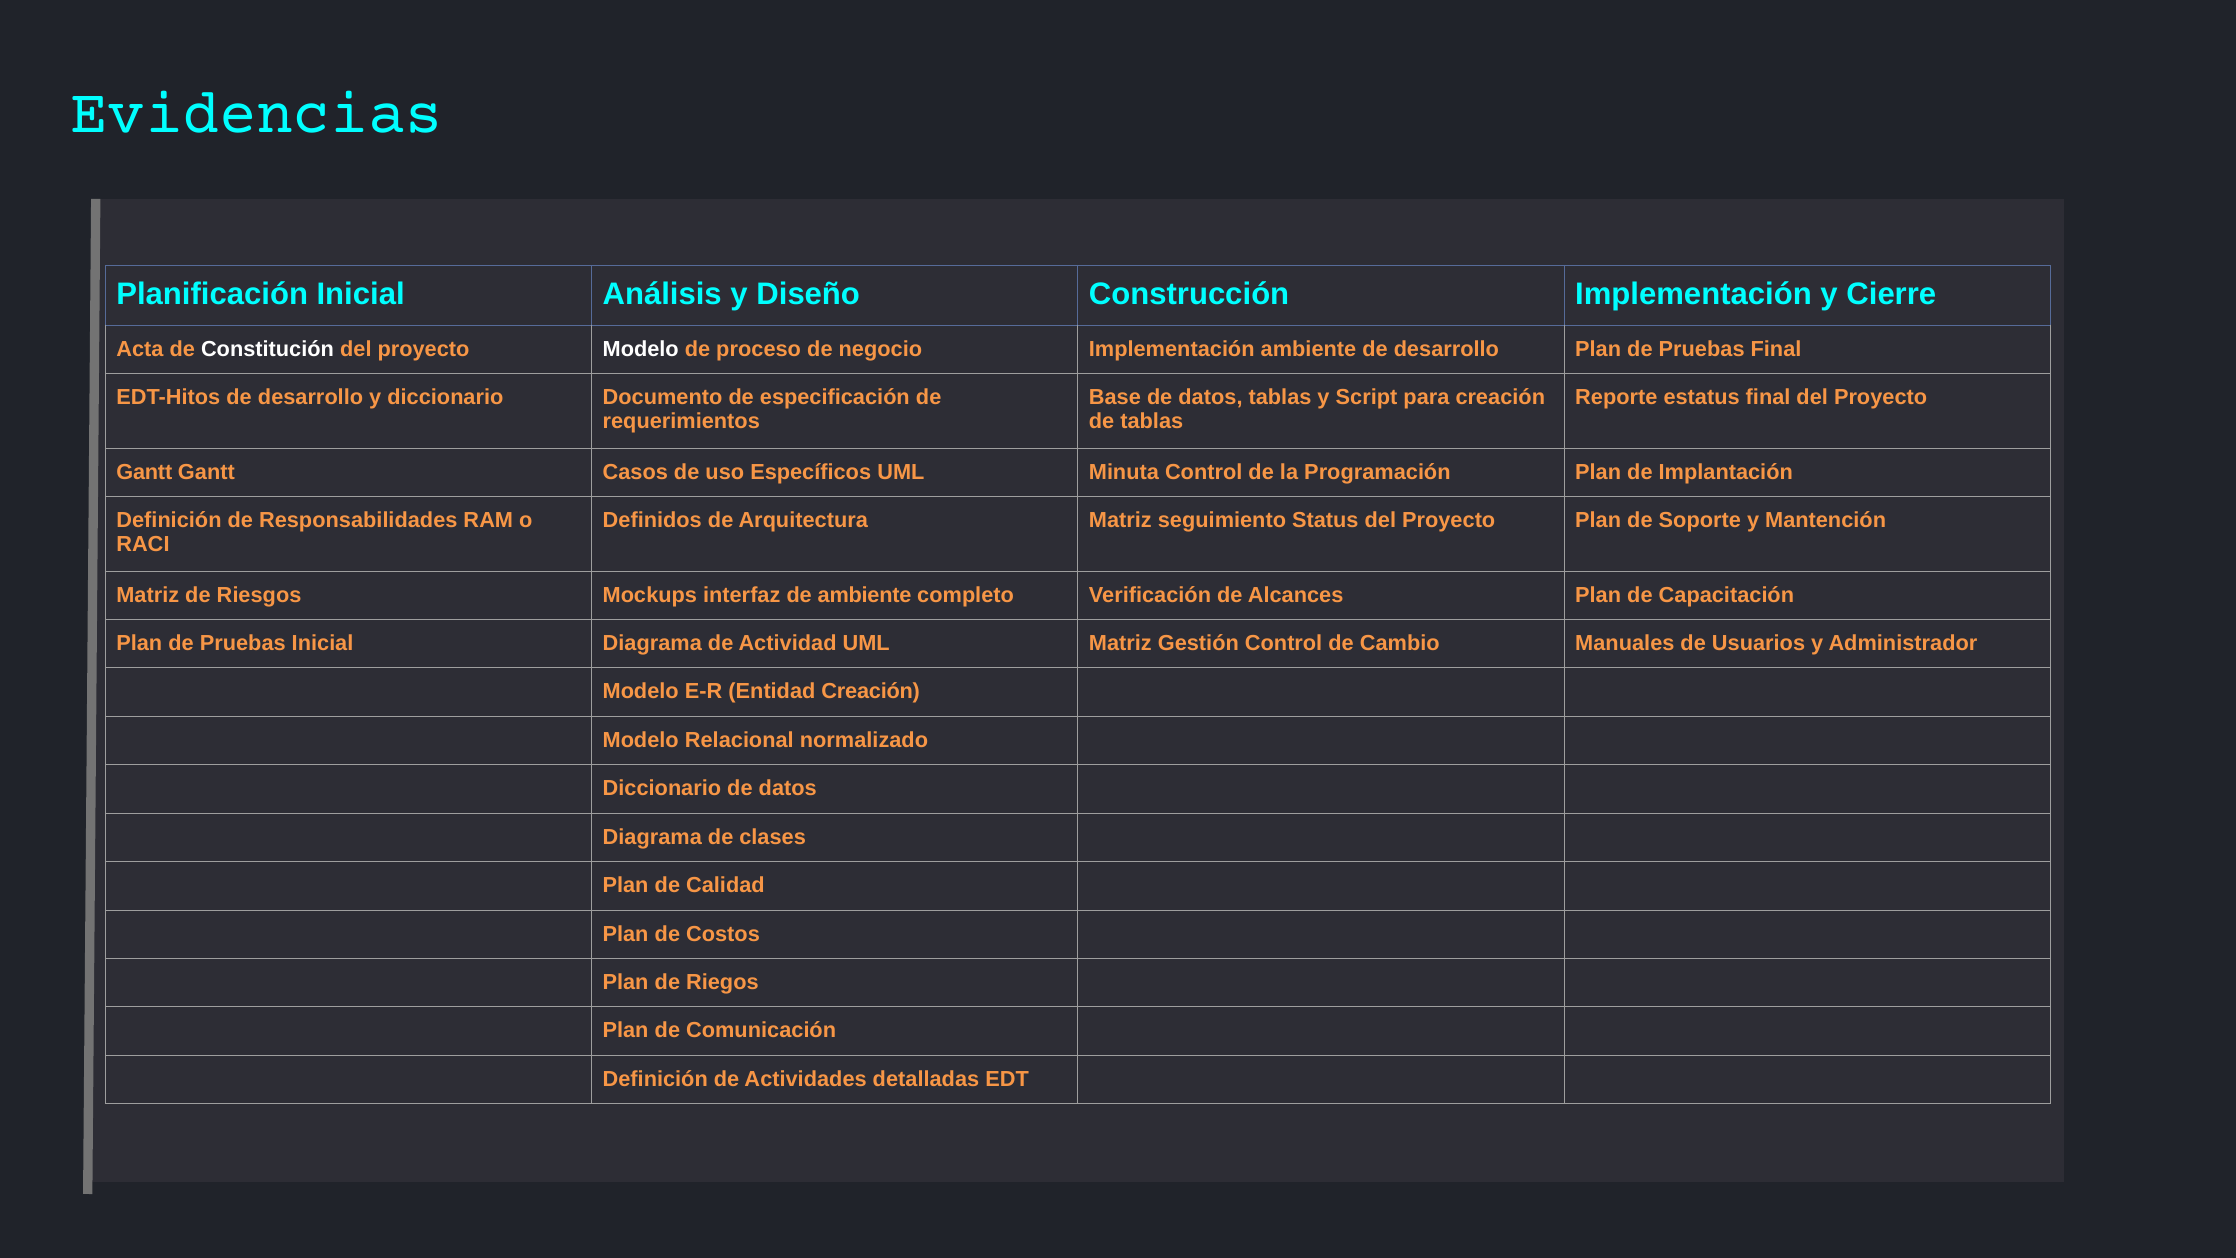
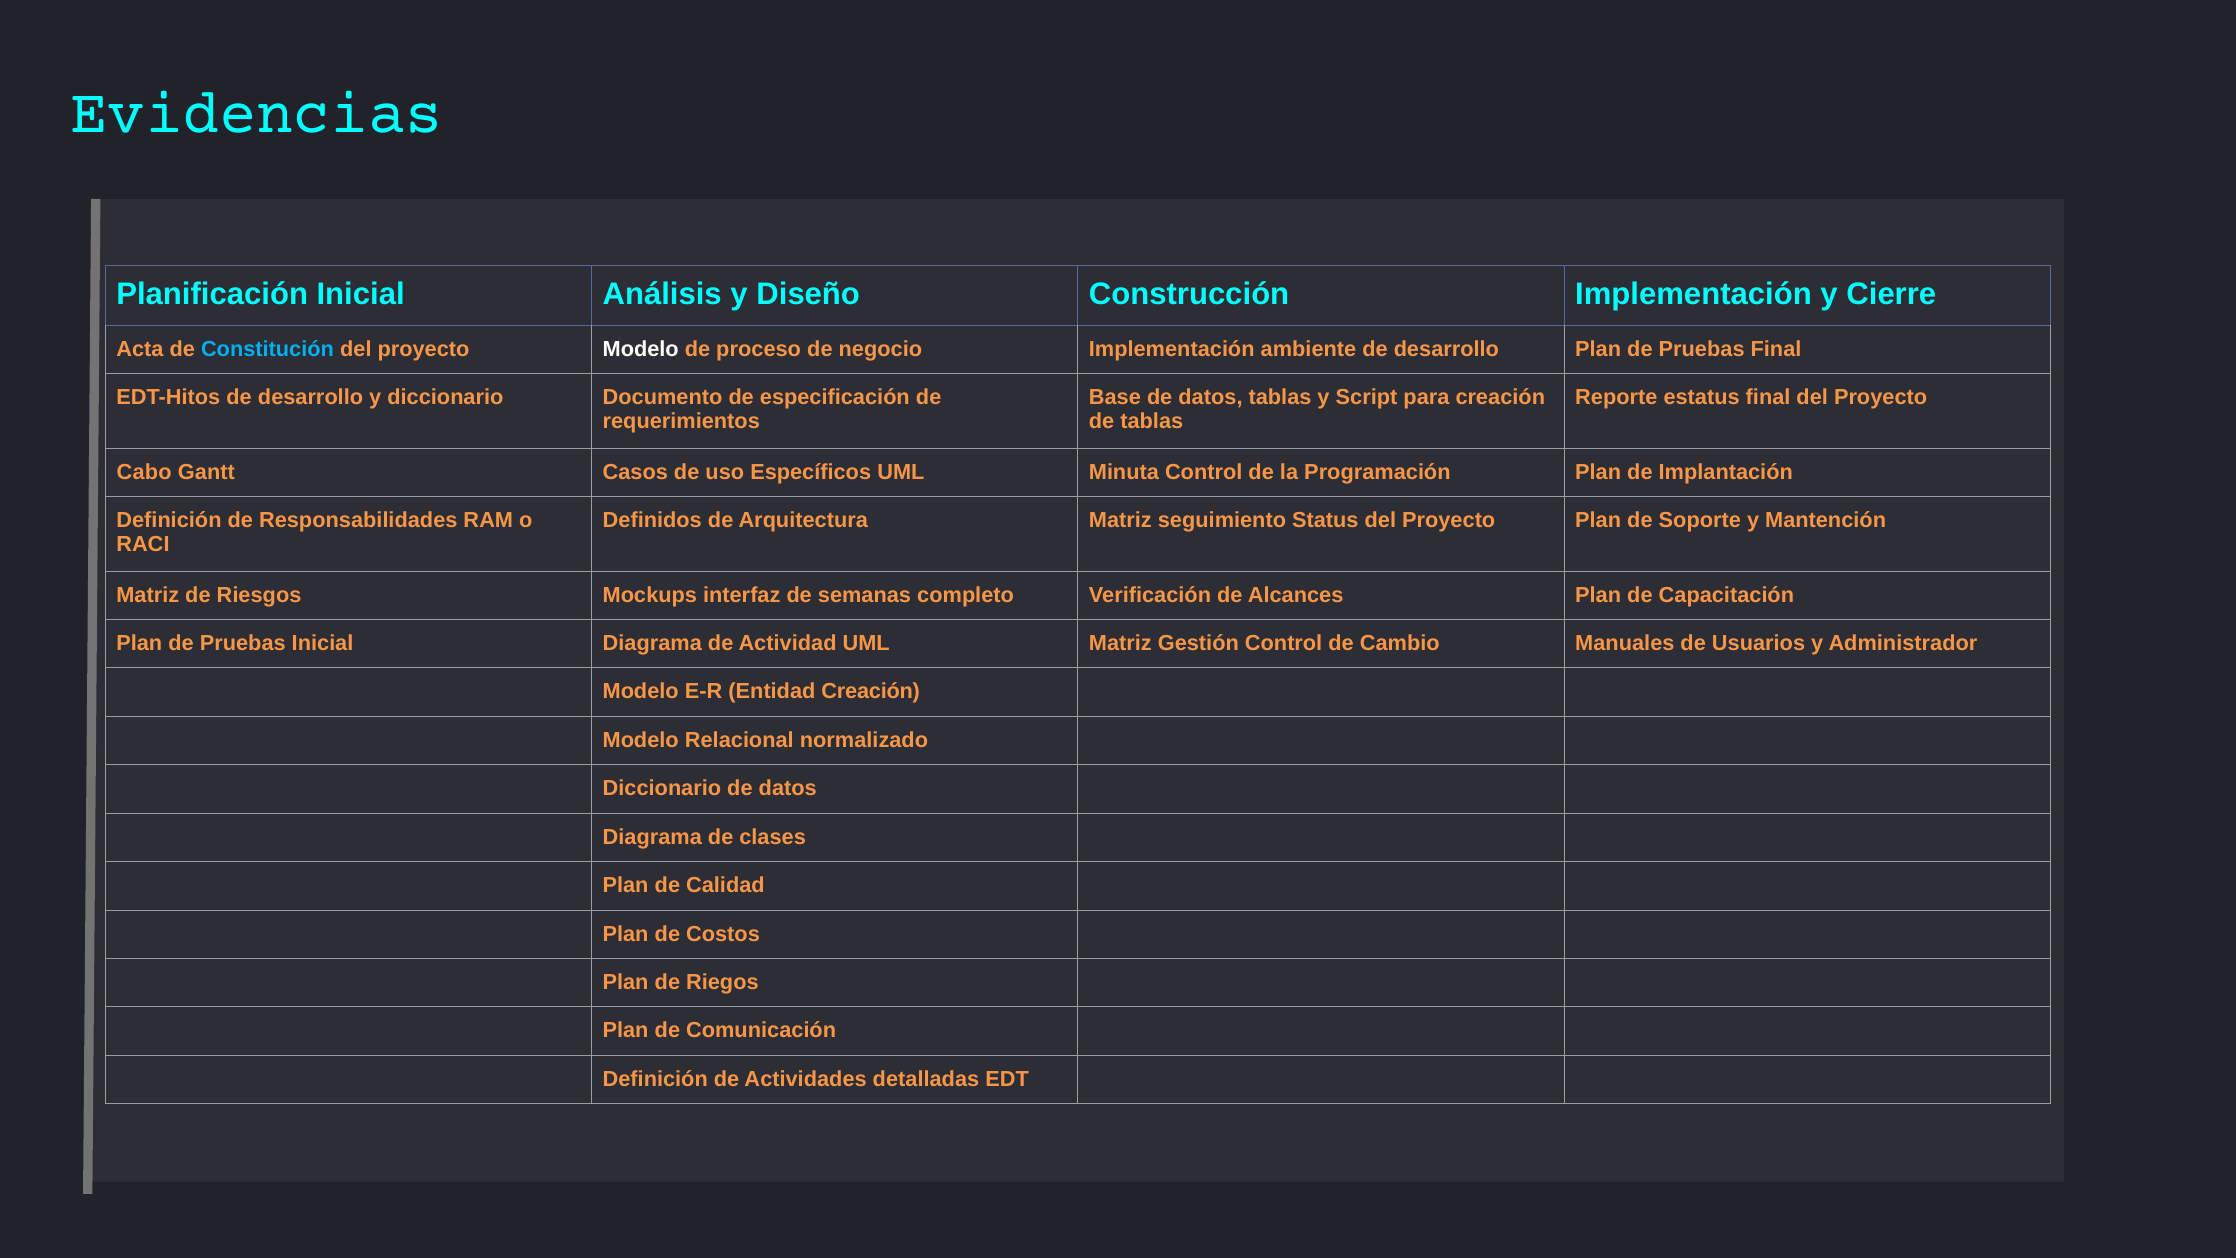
Constitución colour: white -> light blue
Gantt at (144, 472): Gantt -> Cabo
de ambiente: ambiente -> semanas
